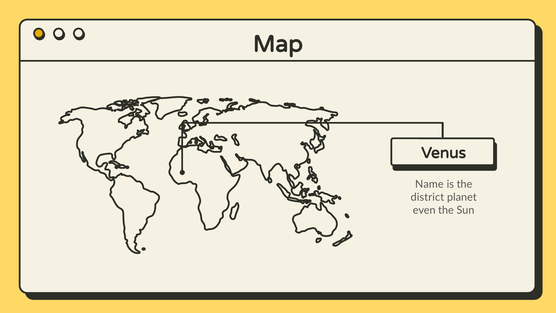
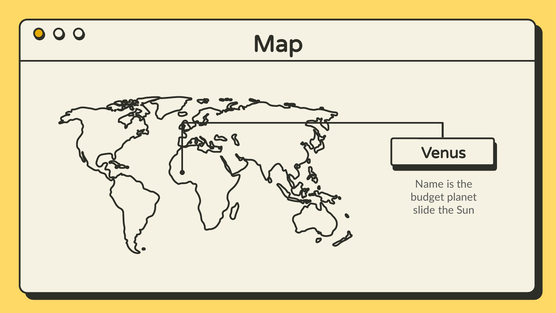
district: district -> budget
even: even -> slide
